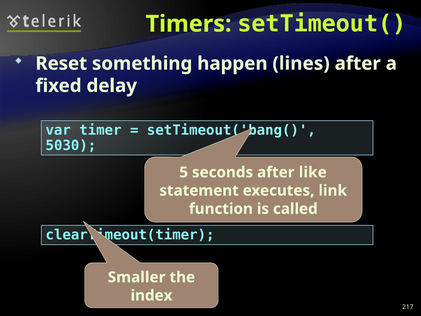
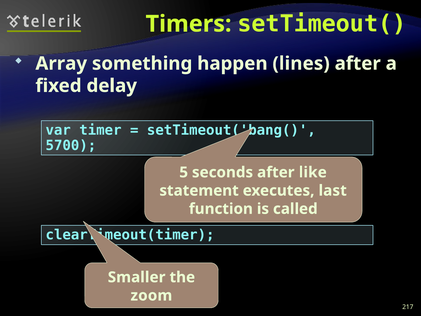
Reset: Reset -> Array
5030: 5030 -> 5700
link: link -> last
index: index -> zoom
